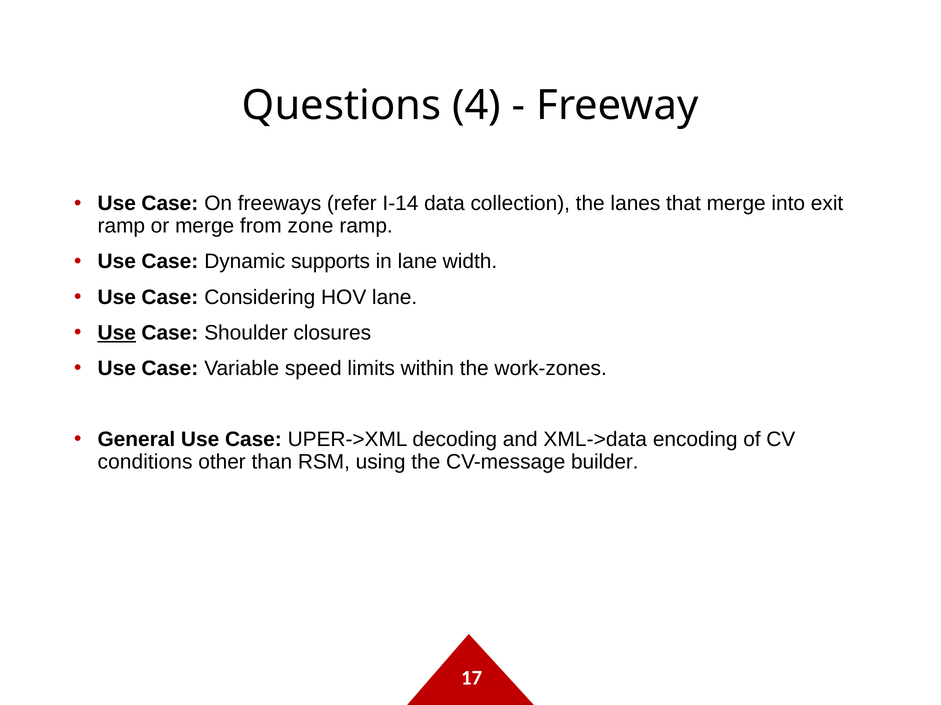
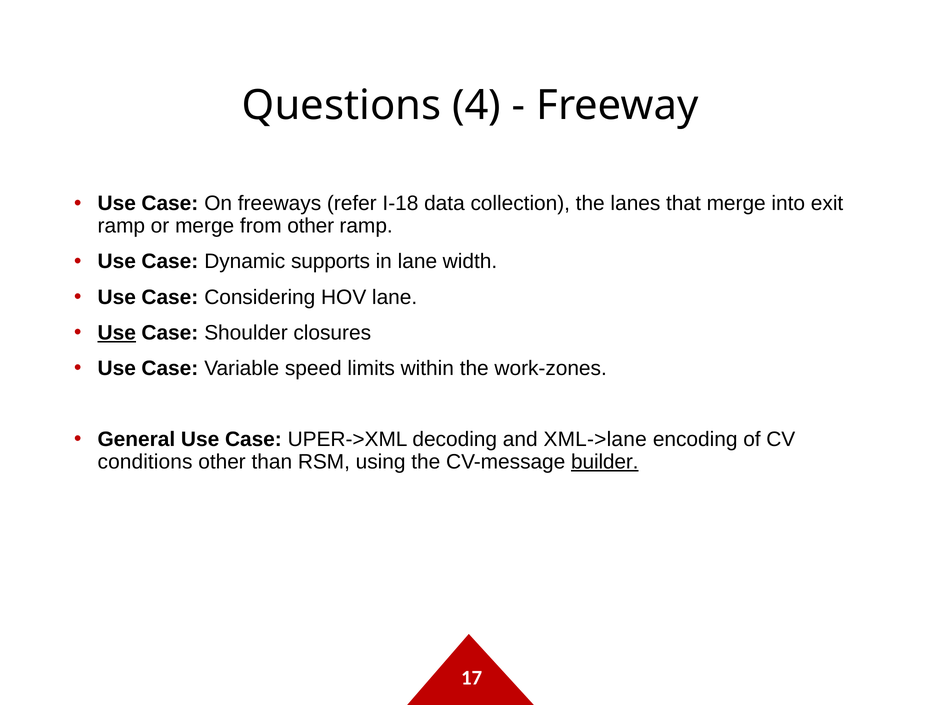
I-14: I-14 -> I-18
from zone: zone -> other
XML->data: XML->data -> XML->lane
builder underline: none -> present
